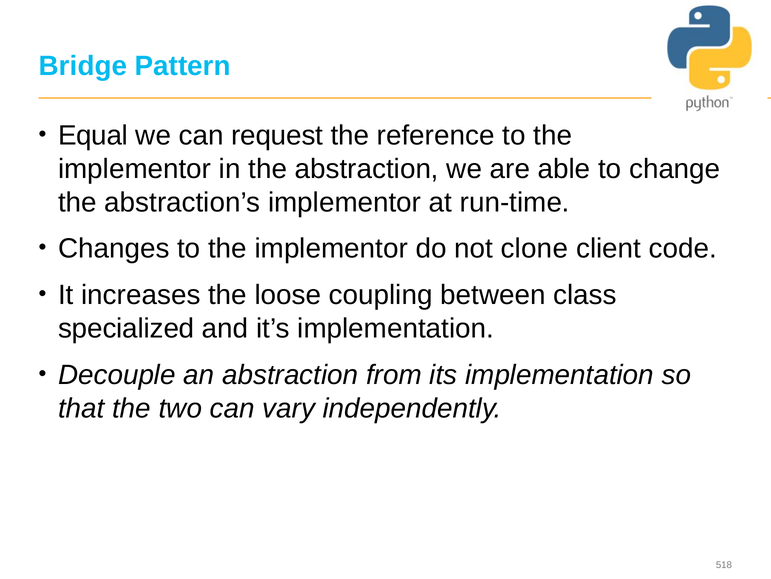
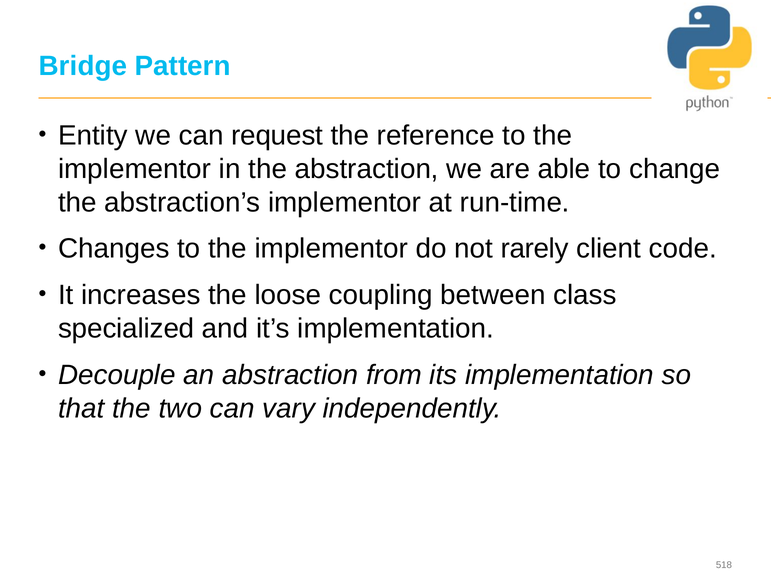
Equal: Equal -> Entity
clone: clone -> rarely
